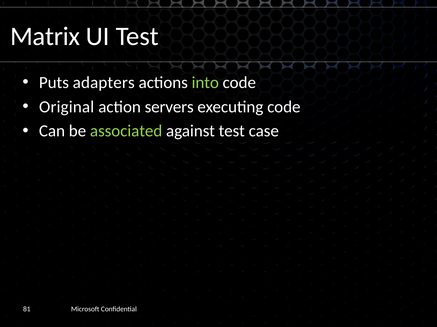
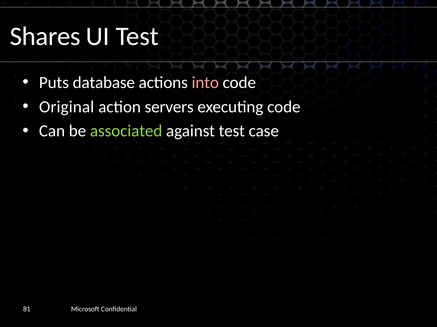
Matrix: Matrix -> Shares
adapters: adapters -> database
into colour: light green -> pink
